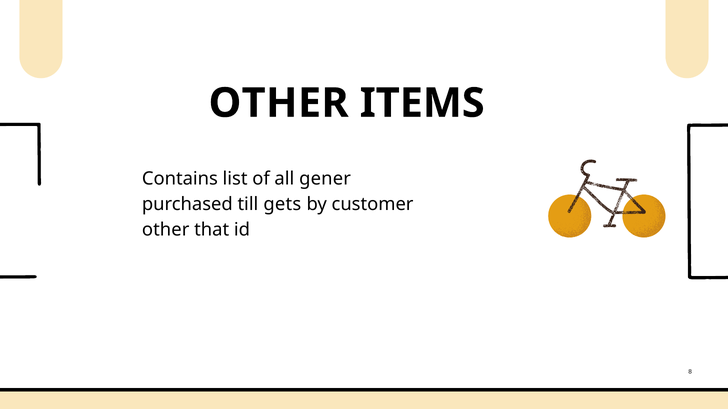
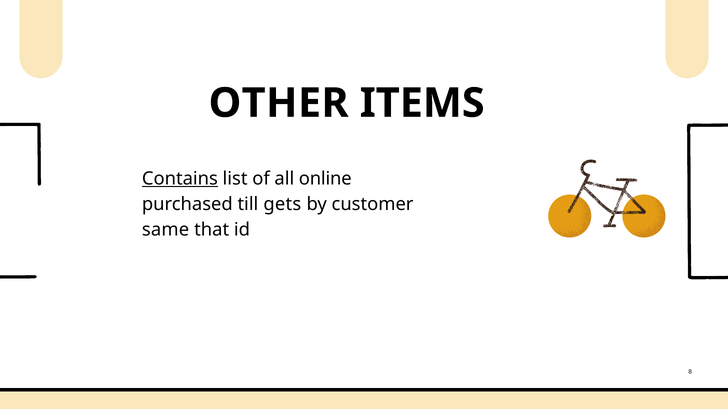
Contains underline: none -> present
gener: gener -> online
other at (166, 230): other -> same
